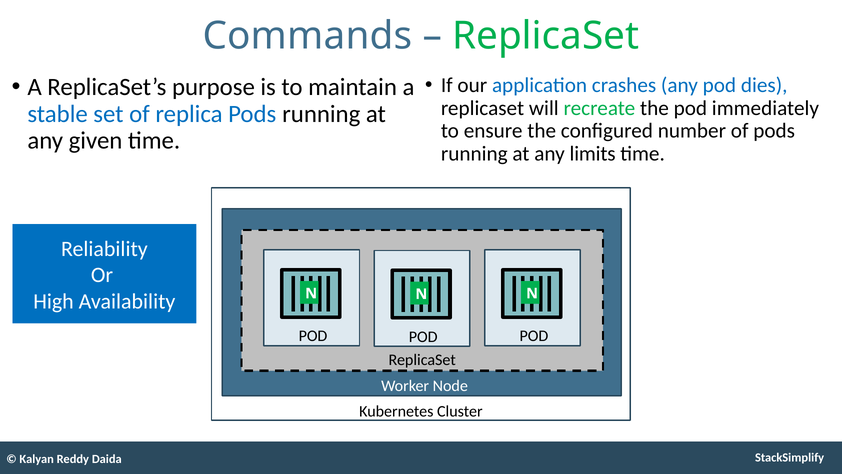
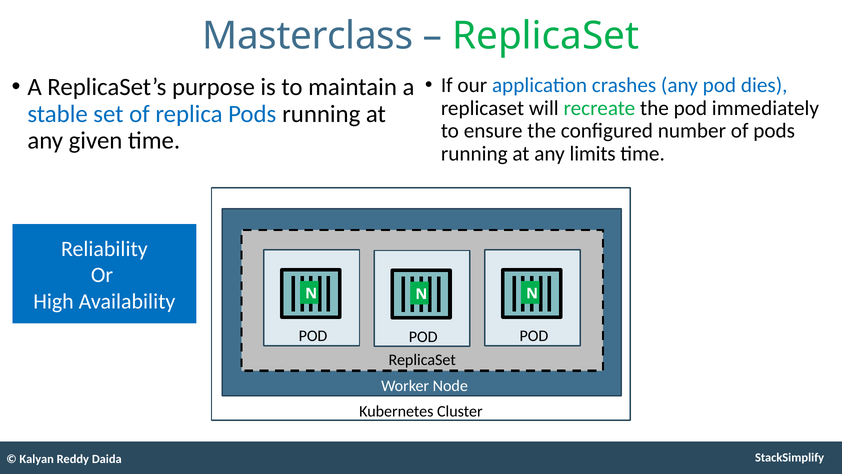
Commands: Commands -> Masterclass
